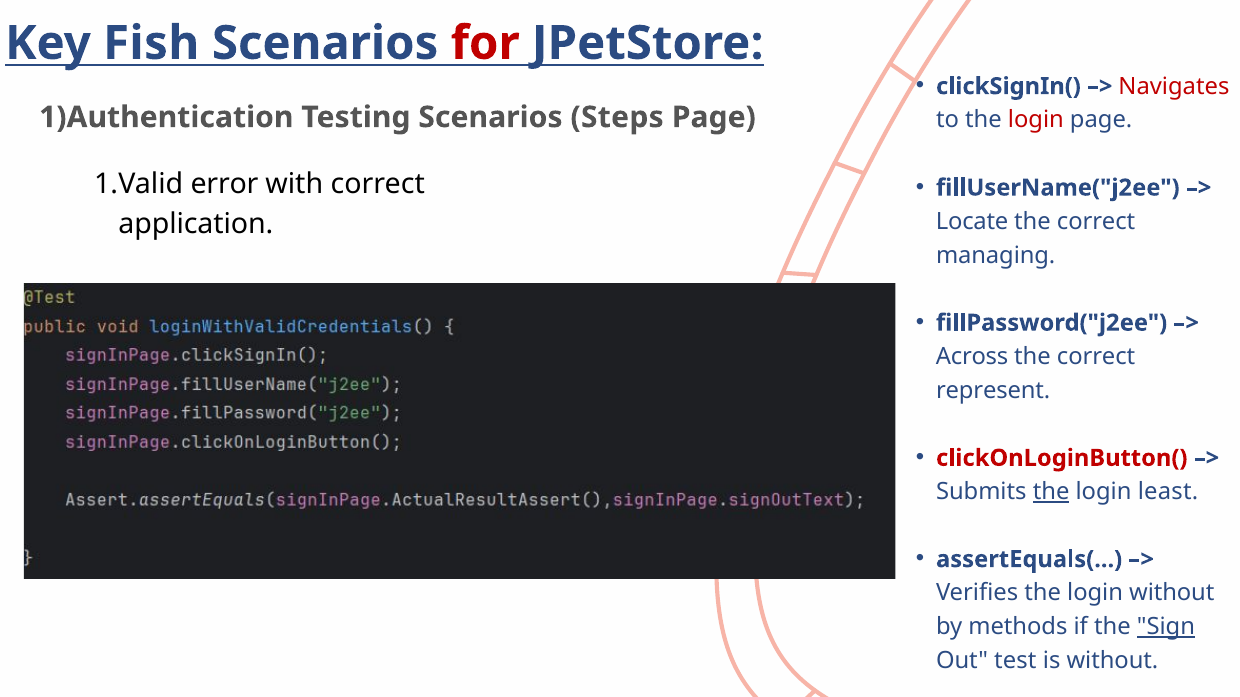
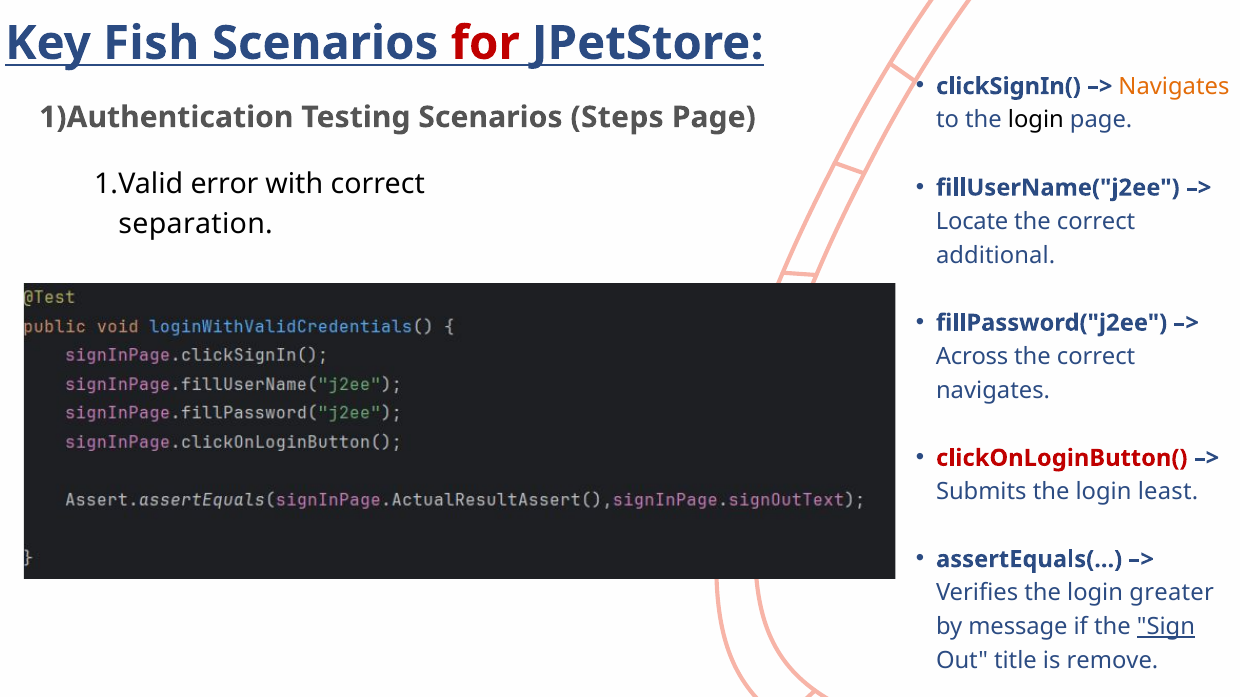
Navigates at (1174, 86) colour: red -> orange
login at (1036, 120) colour: red -> black
application: application -> separation
managing: managing -> additional
represent at (993, 391): represent -> navigates
the at (1051, 492) underline: present -> none
login without: without -> greater
methods: methods -> message
test: test -> title
is without: without -> remove
